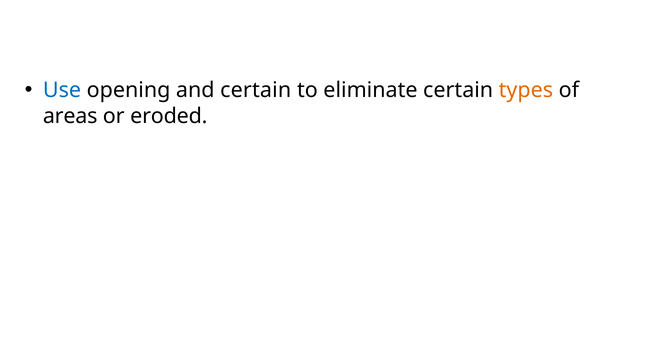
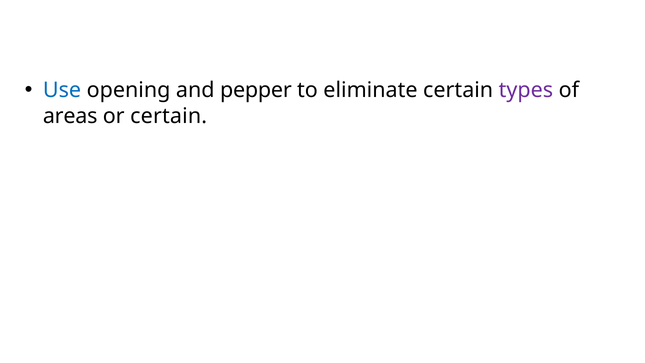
and certain: certain -> pepper
types colour: orange -> purple
or eroded: eroded -> certain
